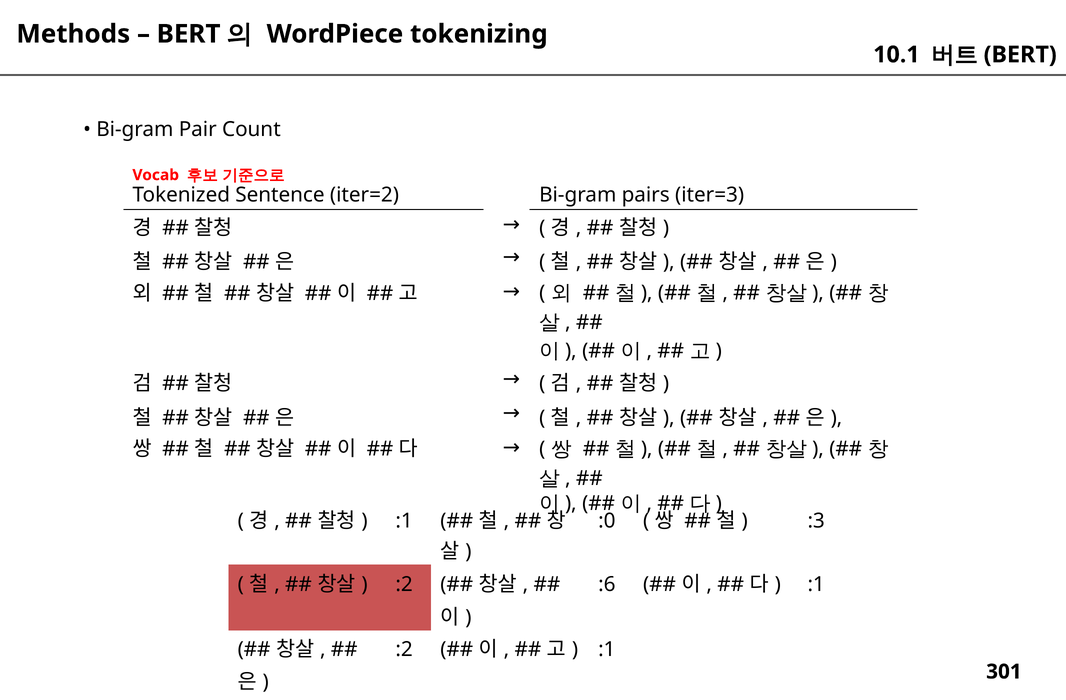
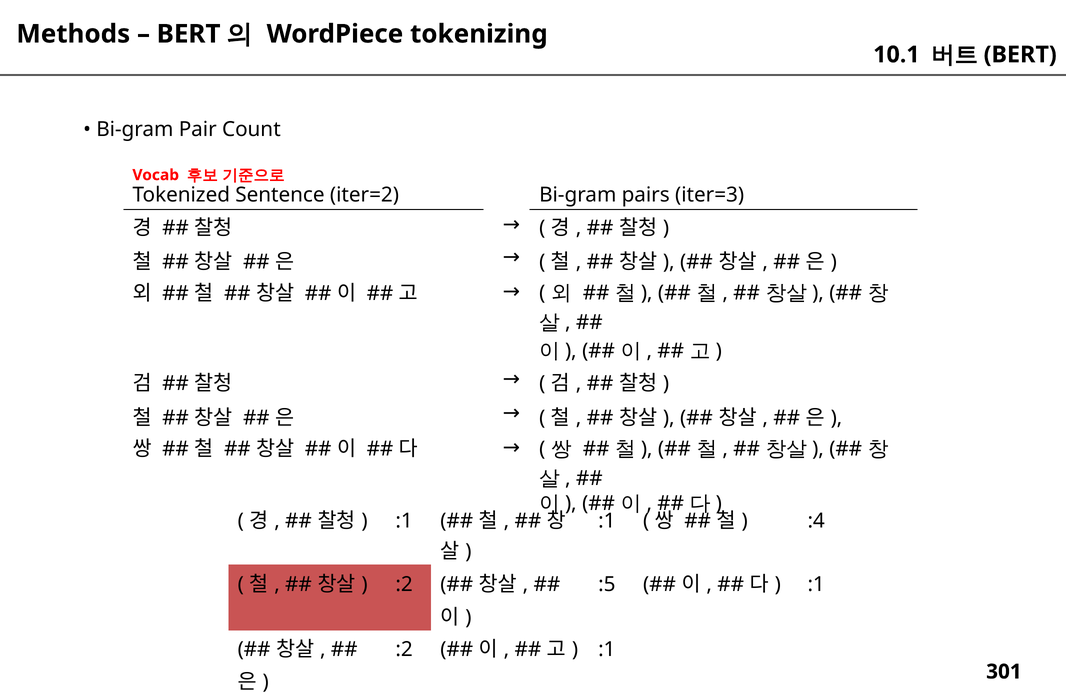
:0 at (607, 521): :0 -> :1
:3: :3 -> :4
:6: :6 -> :5
